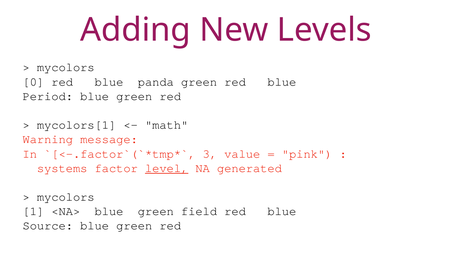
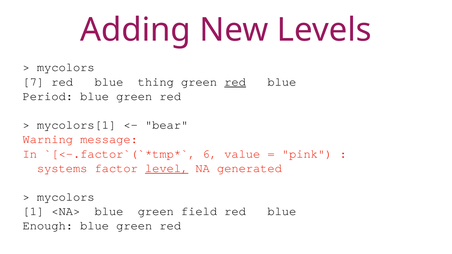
0: 0 -> 7
panda: panda -> thing
red at (235, 82) underline: none -> present
math: math -> bear
3: 3 -> 6
Source: Source -> Enough
